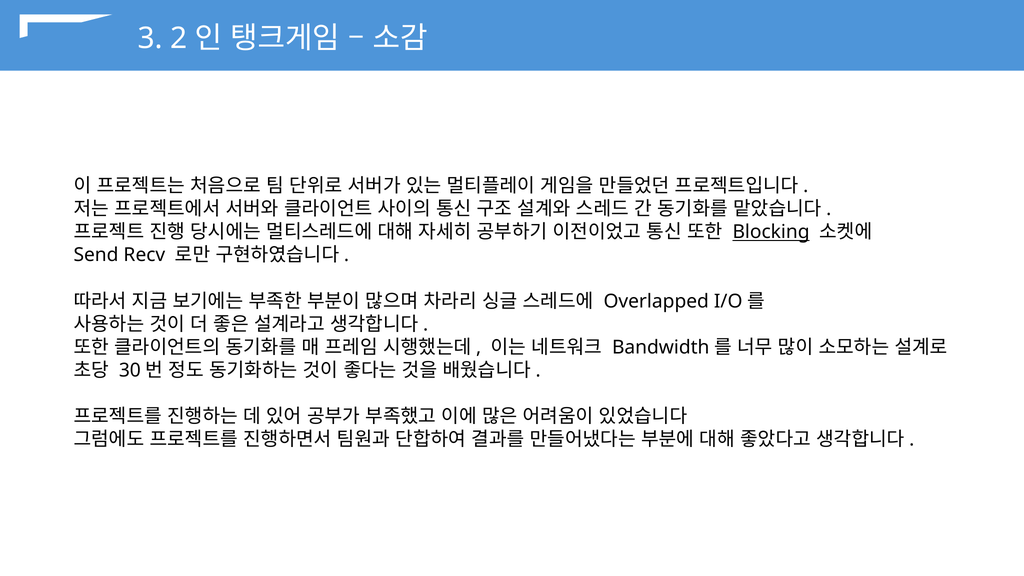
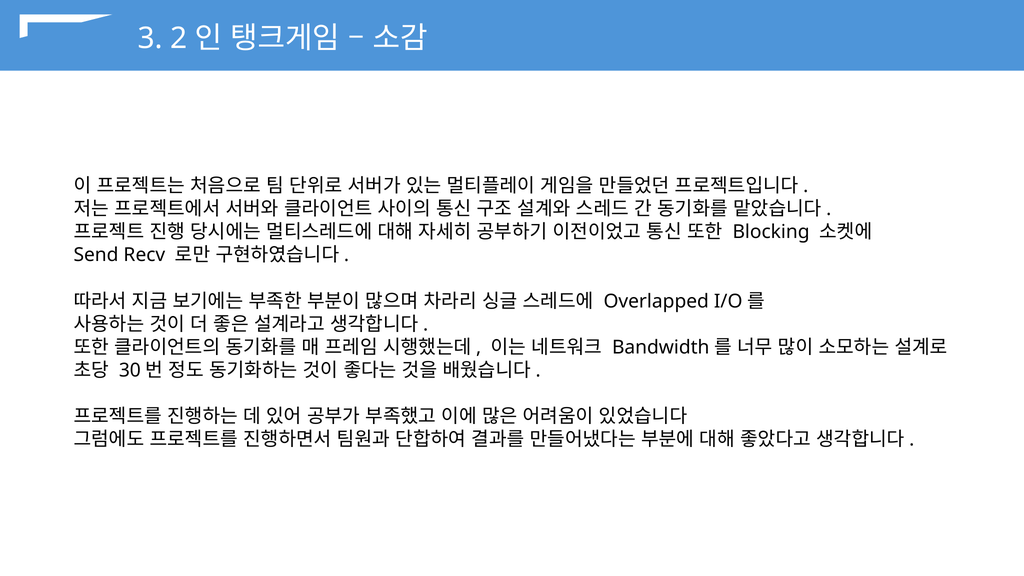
Blocking underline: present -> none
